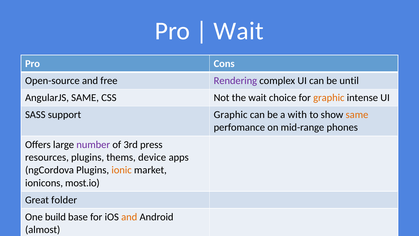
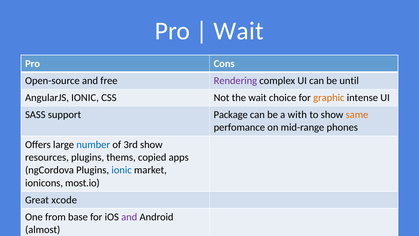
AngularJS SAME: SAME -> IONIC
support Graphic: Graphic -> Package
number colour: purple -> blue
3rd press: press -> show
device: device -> copied
ionic at (122, 170) colour: orange -> blue
folder: folder -> xcode
build: build -> from
and at (129, 217) colour: orange -> purple
